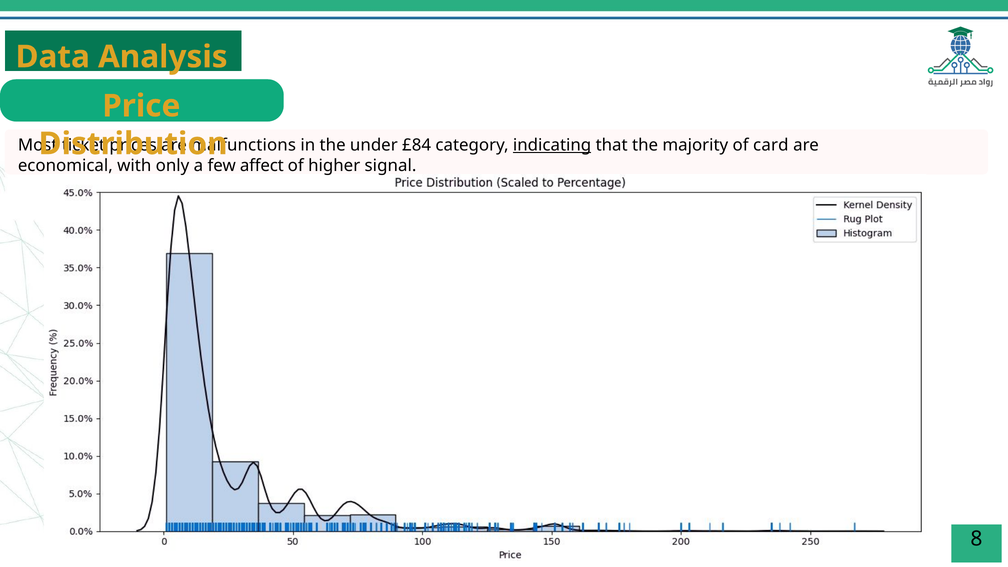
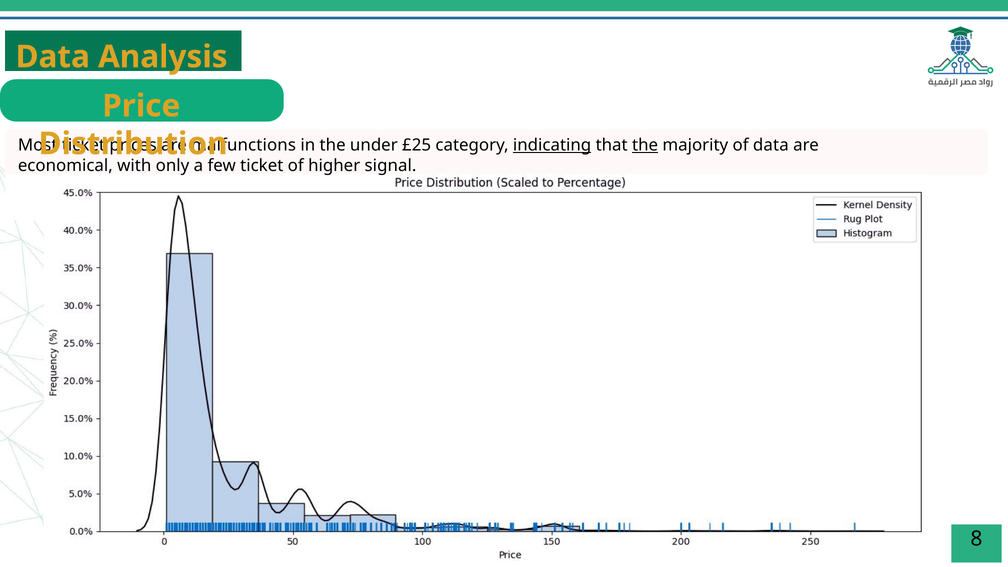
£84: £84 -> £25
the at (645, 145) underline: none -> present
of card: card -> data
affect at (262, 166): affect -> ticket
